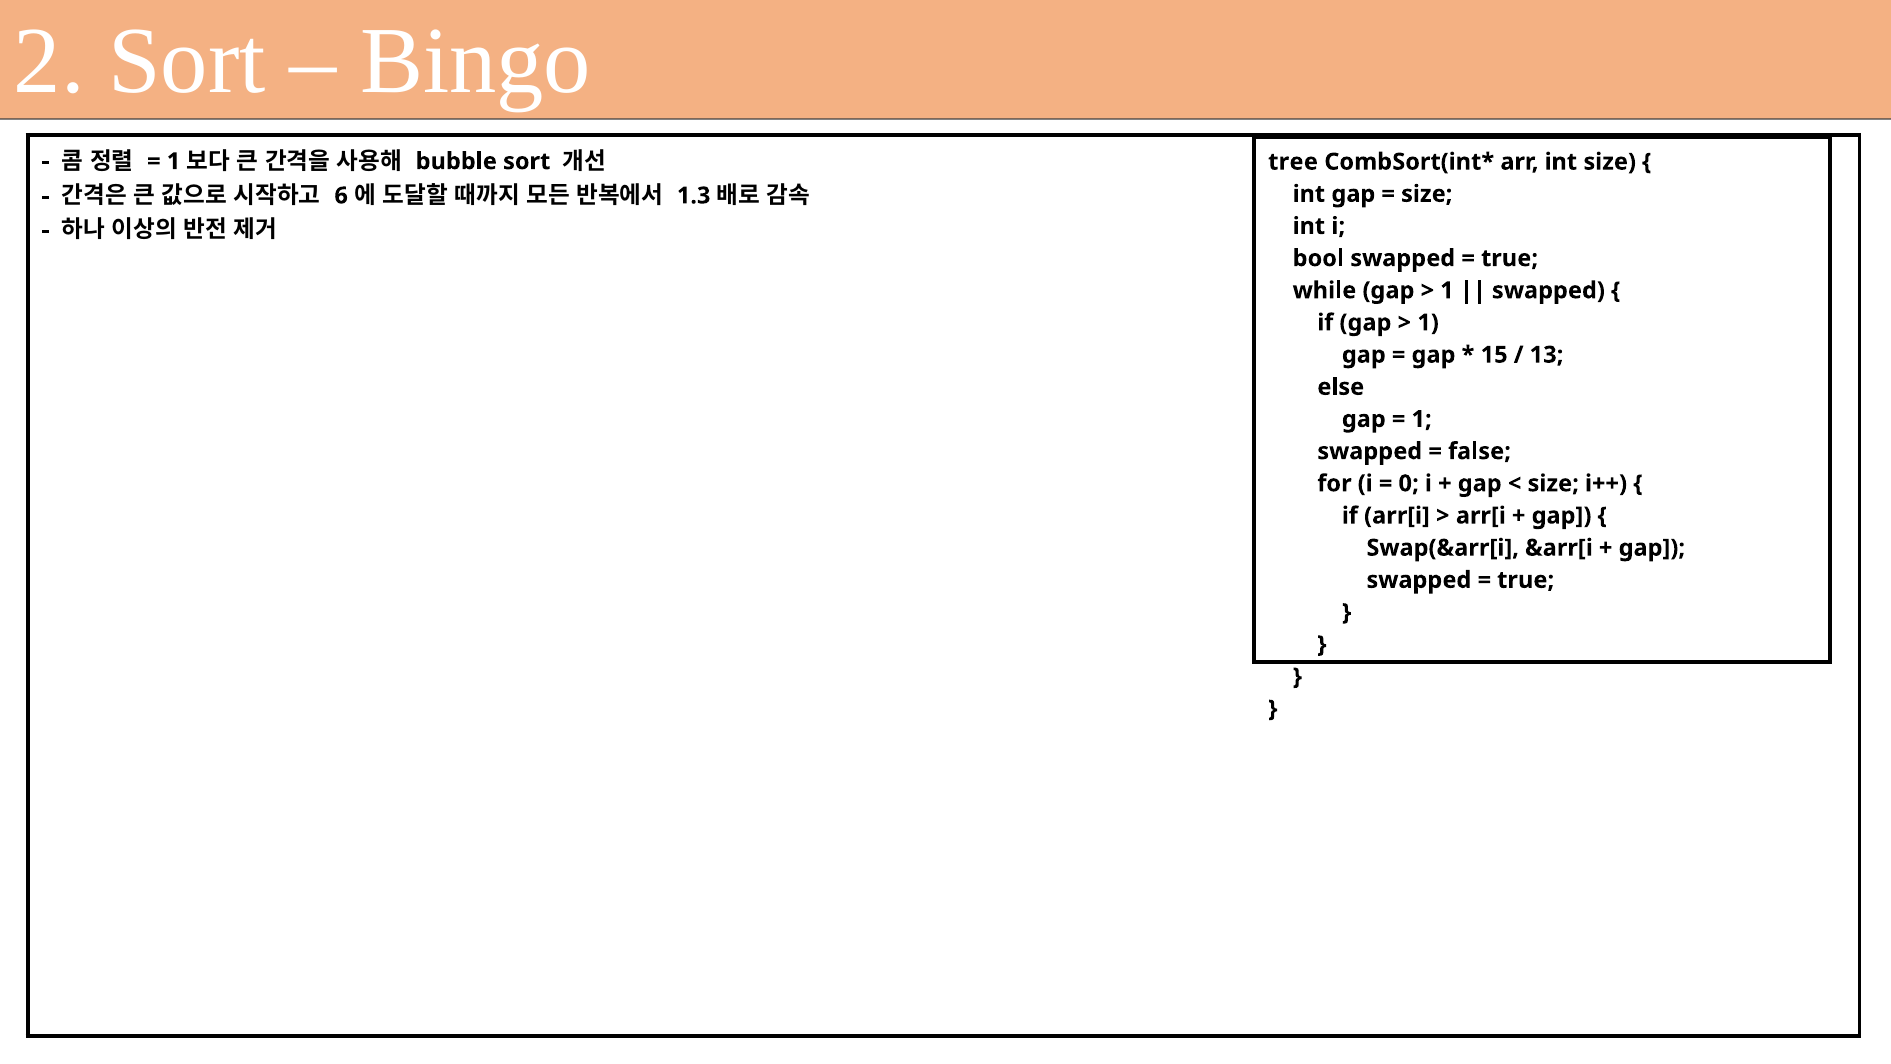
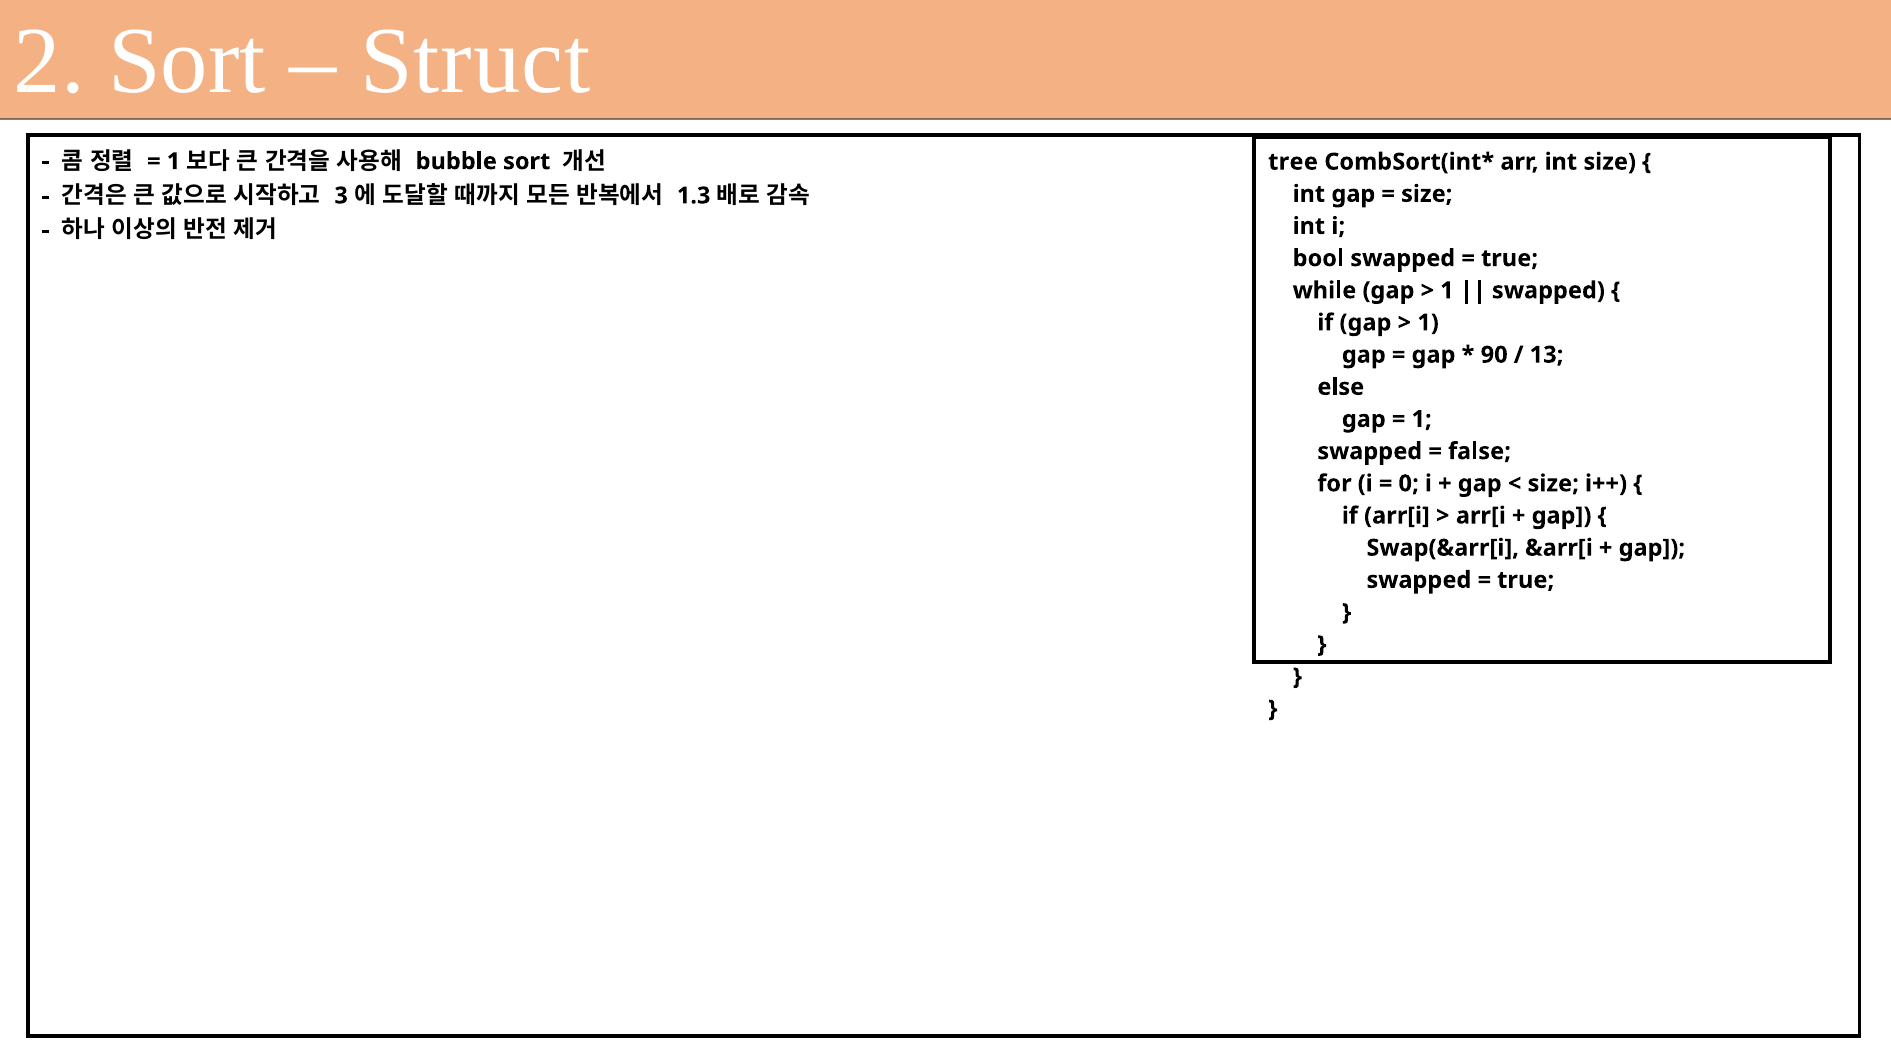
Bingo: Bingo -> Struct
6: 6 -> 3
15: 15 -> 90
